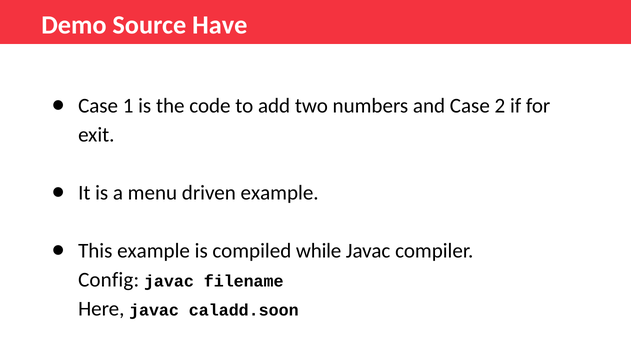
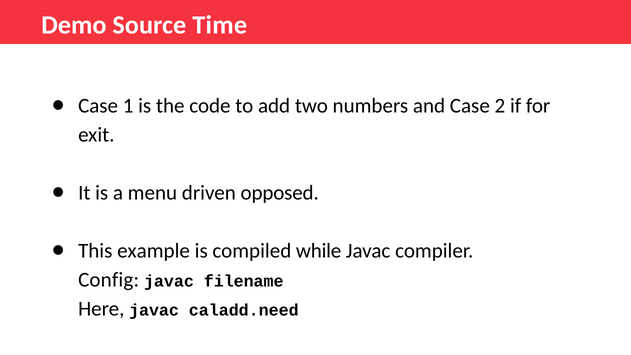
Have: Have -> Time
driven example: example -> opposed
caladd.soon: caladd.soon -> caladd.need
